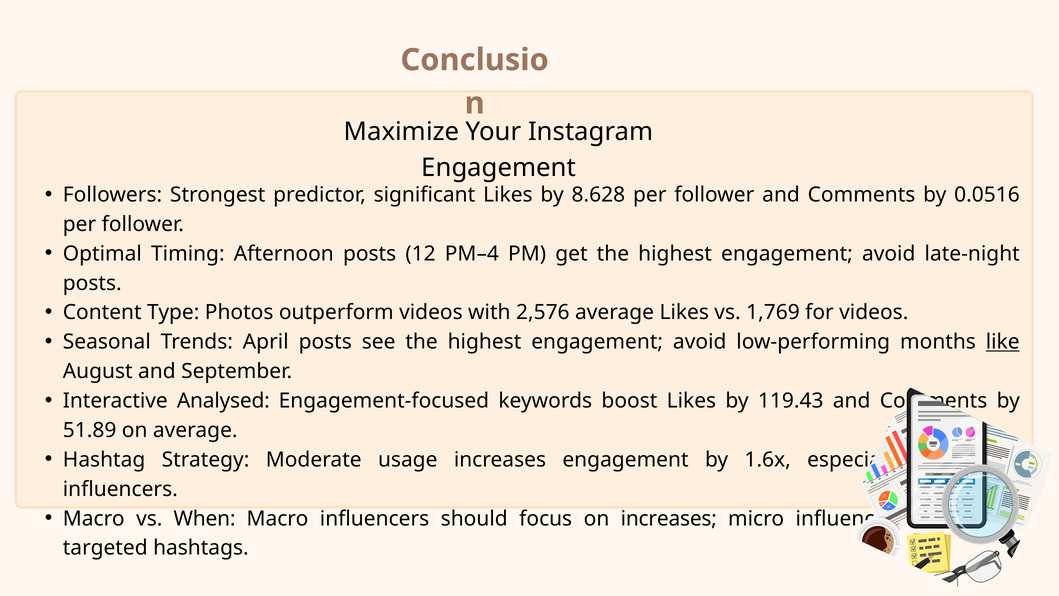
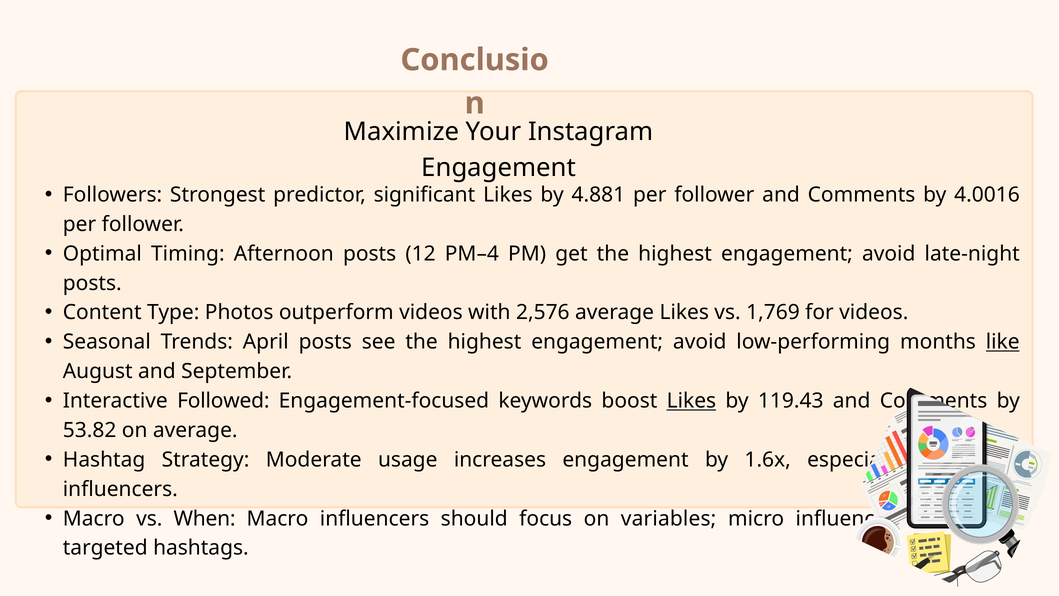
8.628: 8.628 -> 4.881
0.0516: 0.0516 -> 4.0016
Analysed: Analysed -> Followed
Likes at (691, 401) underline: none -> present
51.89: 51.89 -> 53.82
on increases: increases -> variables
